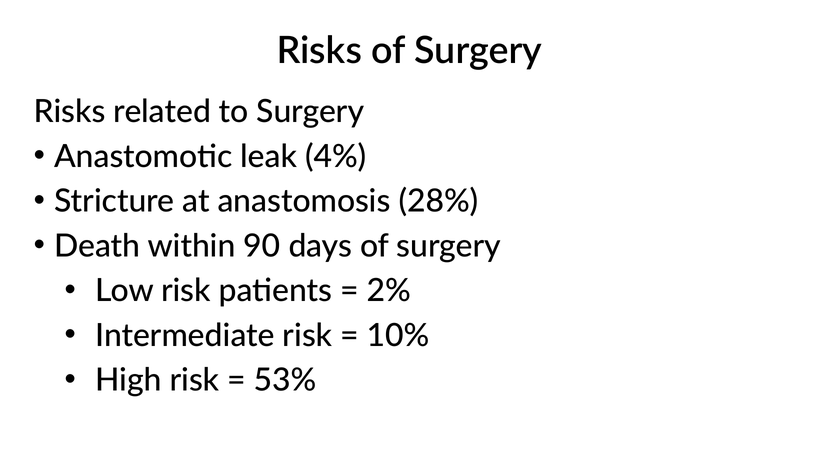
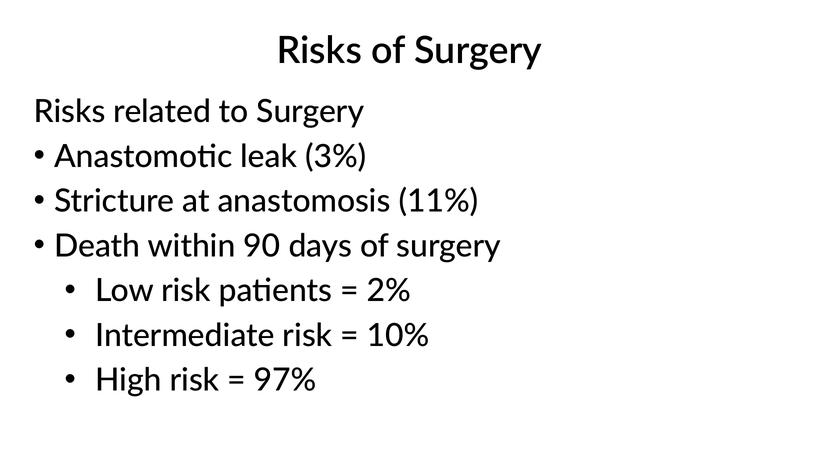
4%: 4% -> 3%
28%: 28% -> 11%
53%: 53% -> 97%
